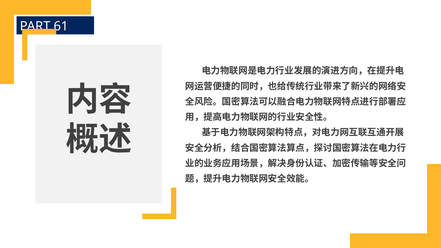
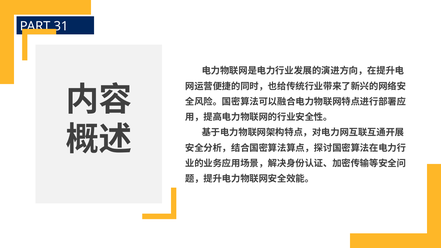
61: 61 -> 31
